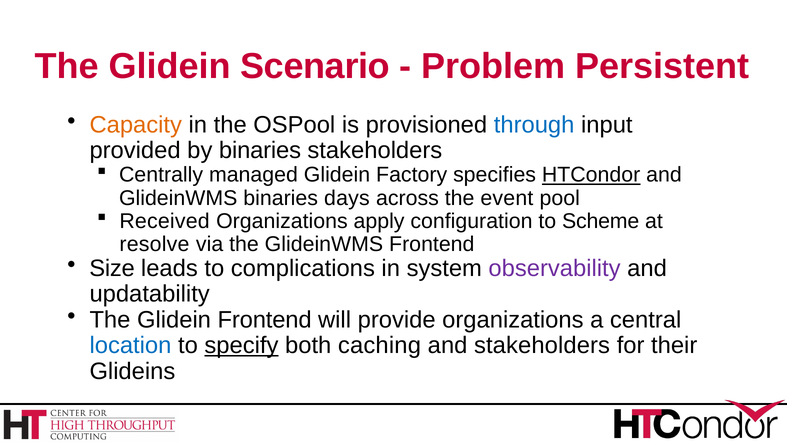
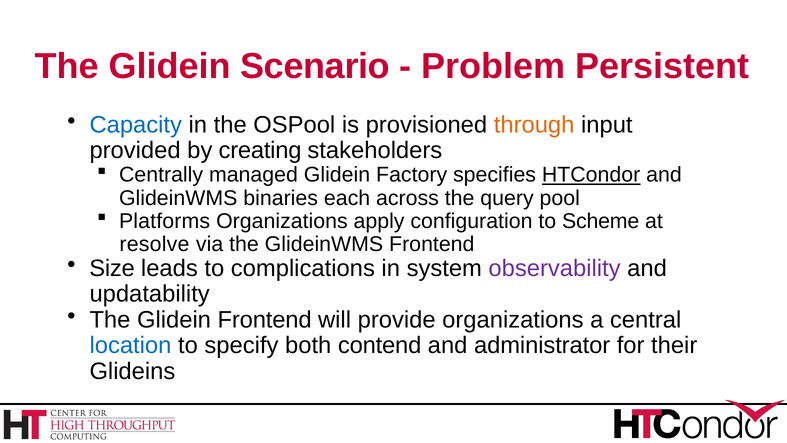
Capacity colour: orange -> blue
through colour: blue -> orange
by binaries: binaries -> creating
days: days -> each
event: event -> query
Received: Received -> Platforms
specify underline: present -> none
caching: caching -> contend
and stakeholders: stakeholders -> administrator
